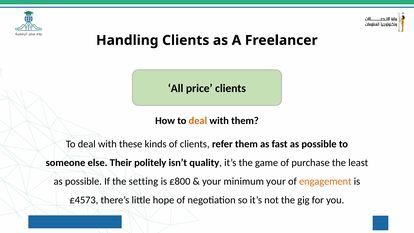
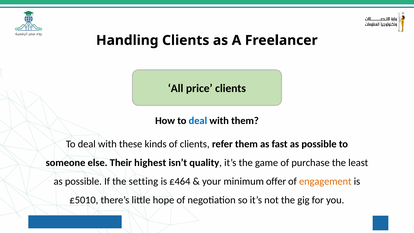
deal at (198, 121) colour: orange -> blue
politely: politely -> highest
£800: £800 -> £464
minimum your: your -> offer
£4573: £4573 -> £5010
